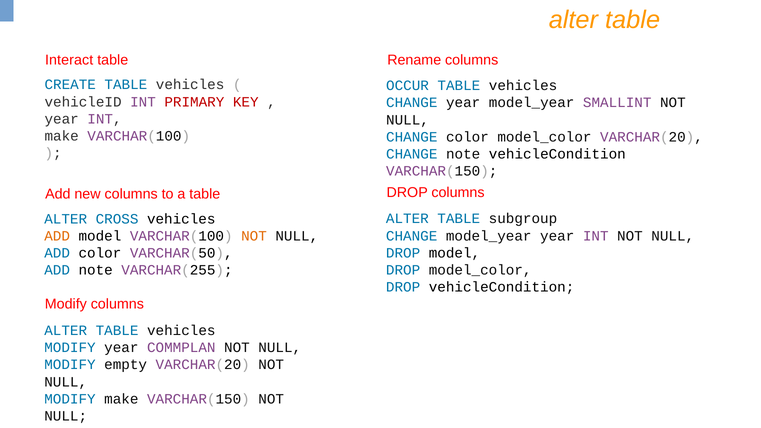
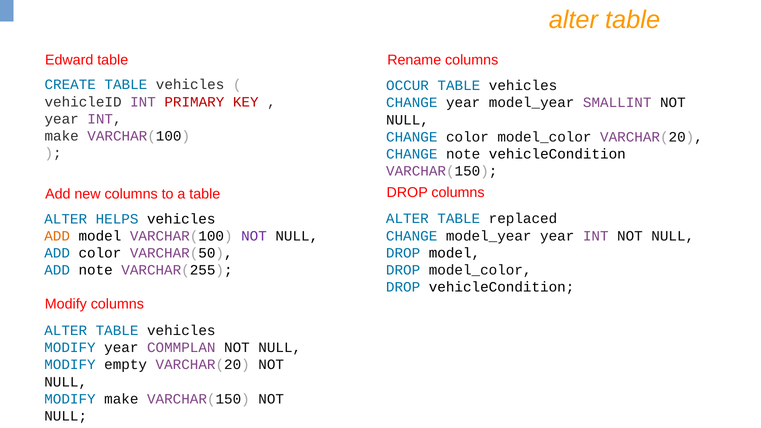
Interact: Interact -> Edward
CROSS: CROSS -> HELPS
subgroup: subgroup -> replaced
NOT at (254, 236) colour: orange -> purple
